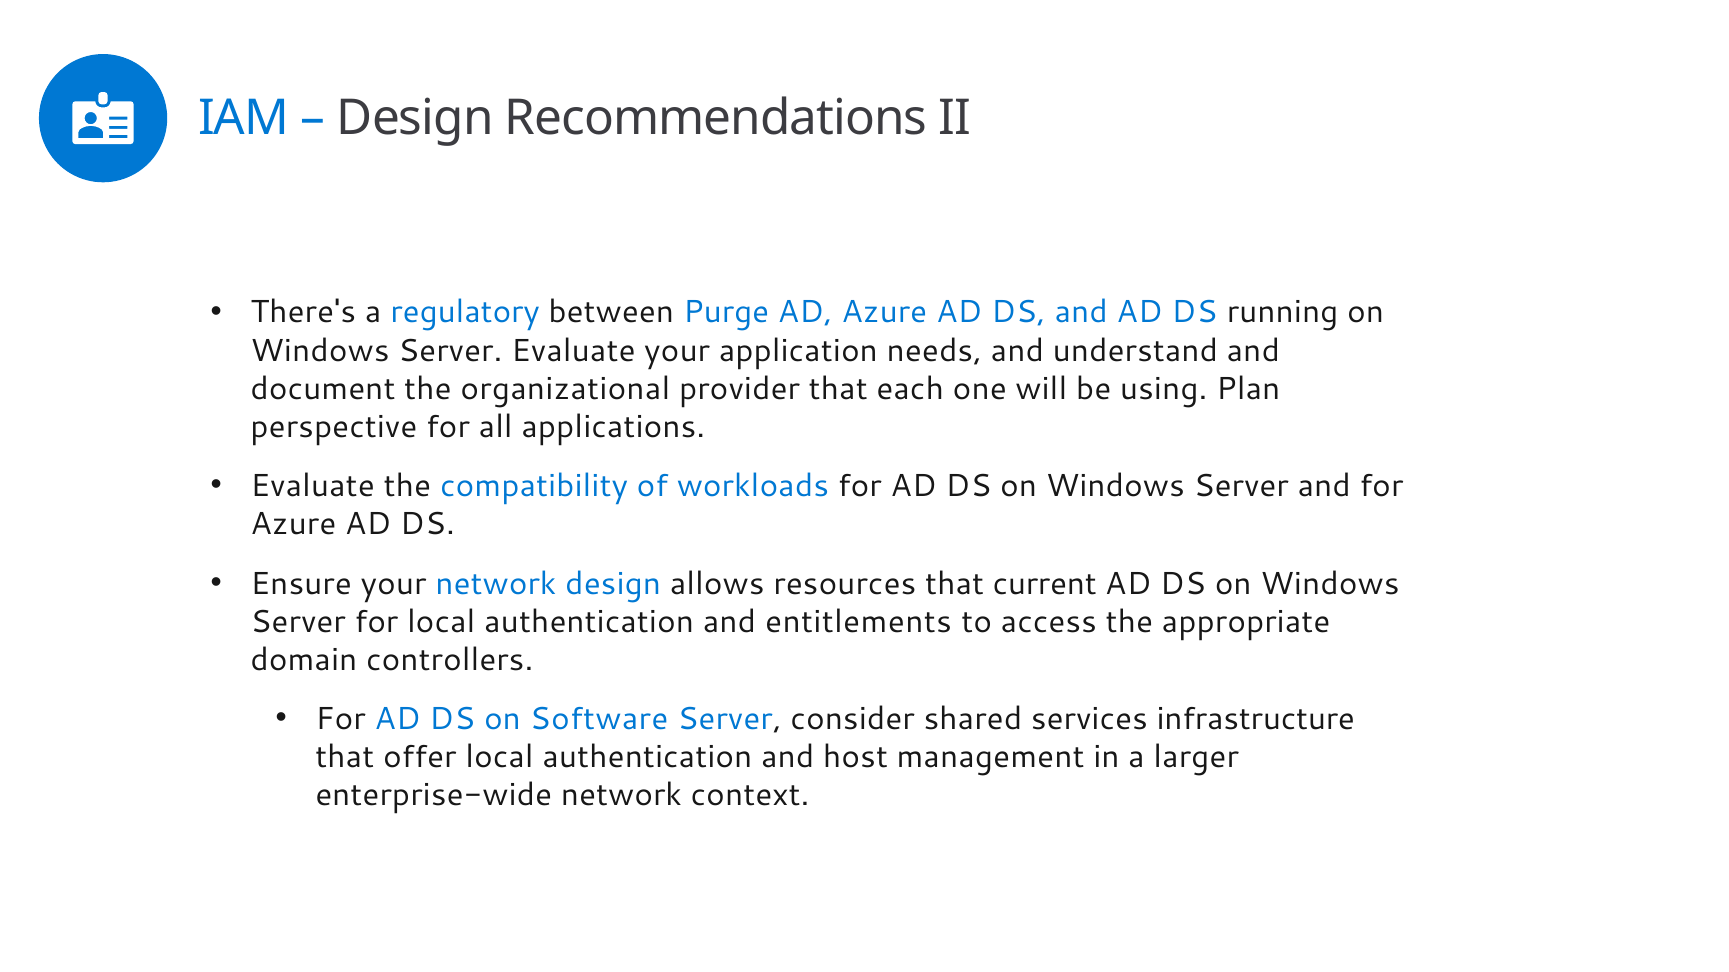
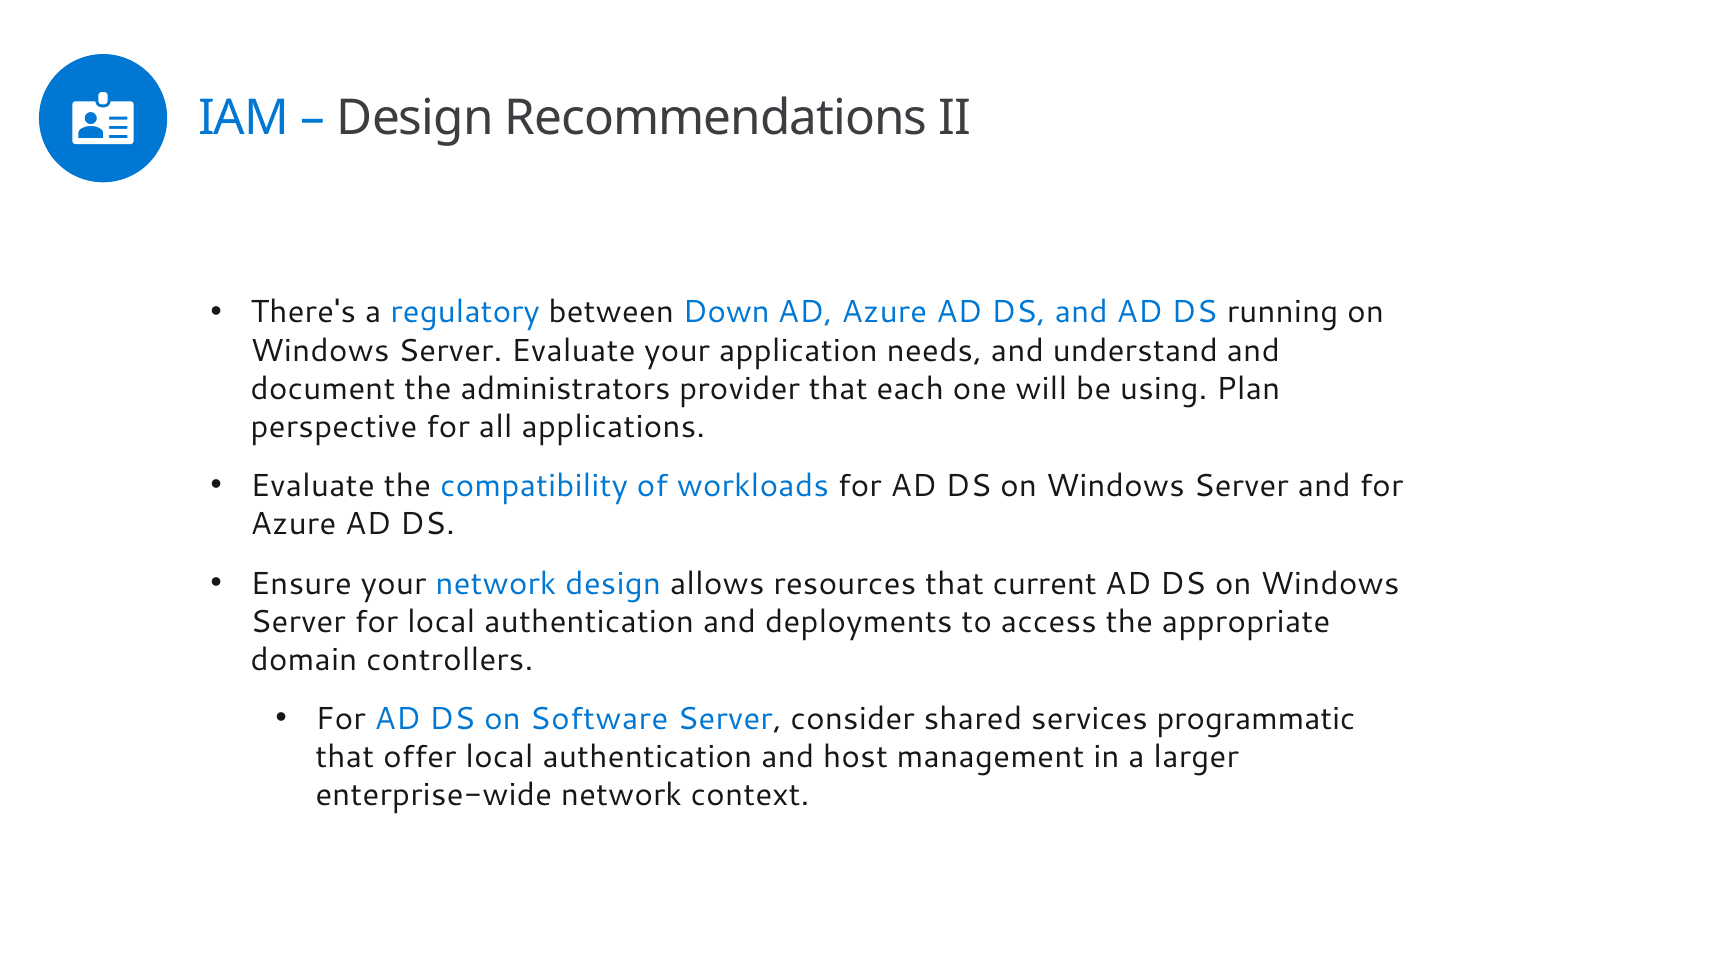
Purge: Purge -> Down
organizational: organizational -> administrators
entitlements: entitlements -> deployments
infrastructure: infrastructure -> programmatic
